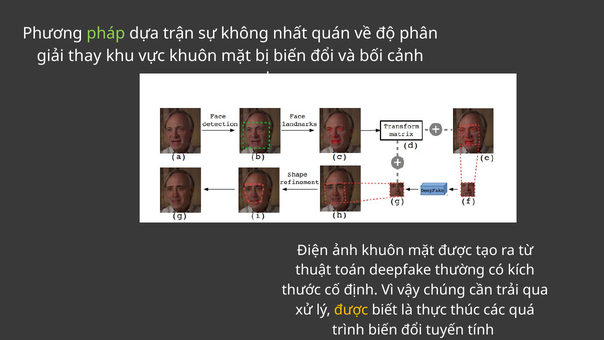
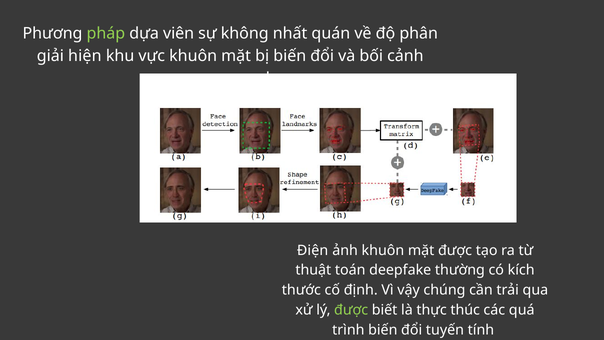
trận: trận -> viên
thay: thay -> hiện
được at (351, 310) colour: yellow -> light green
